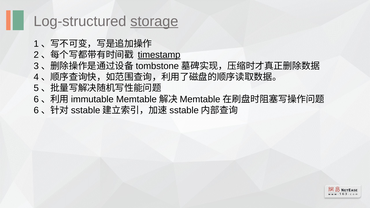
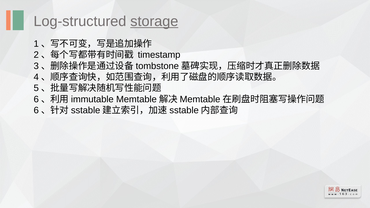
timestamp underline: present -> none
